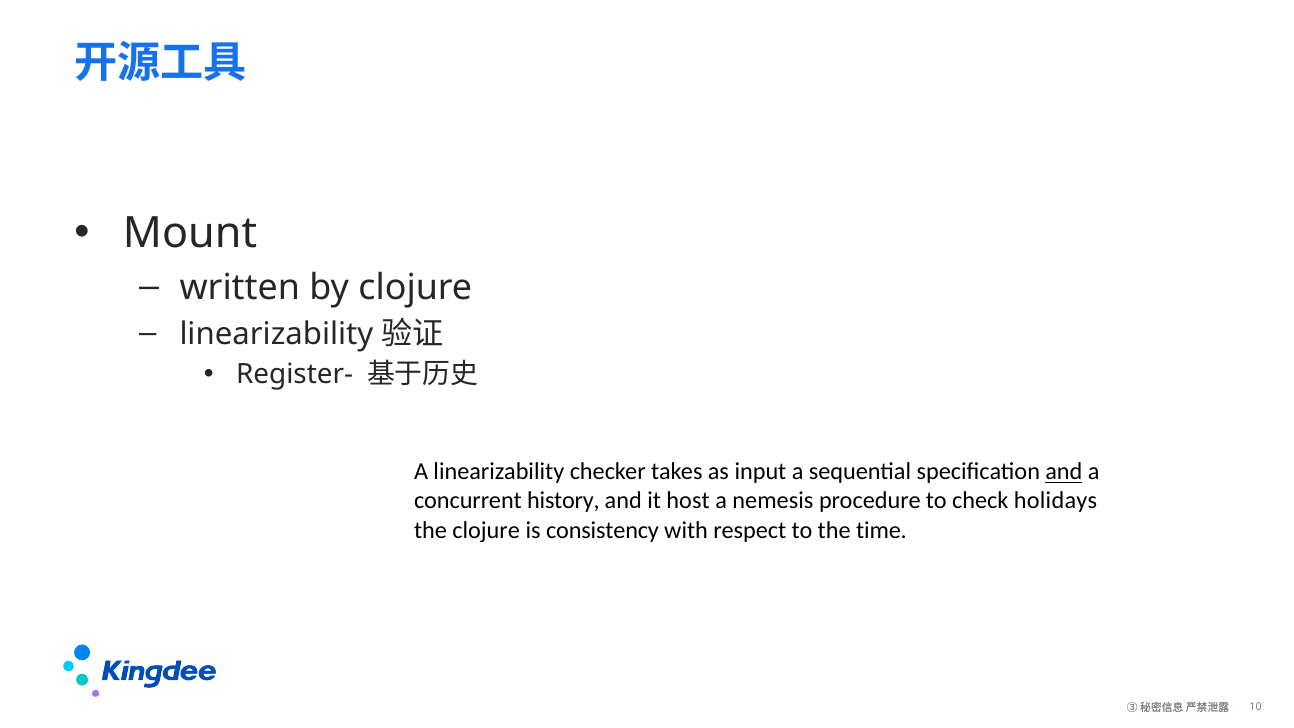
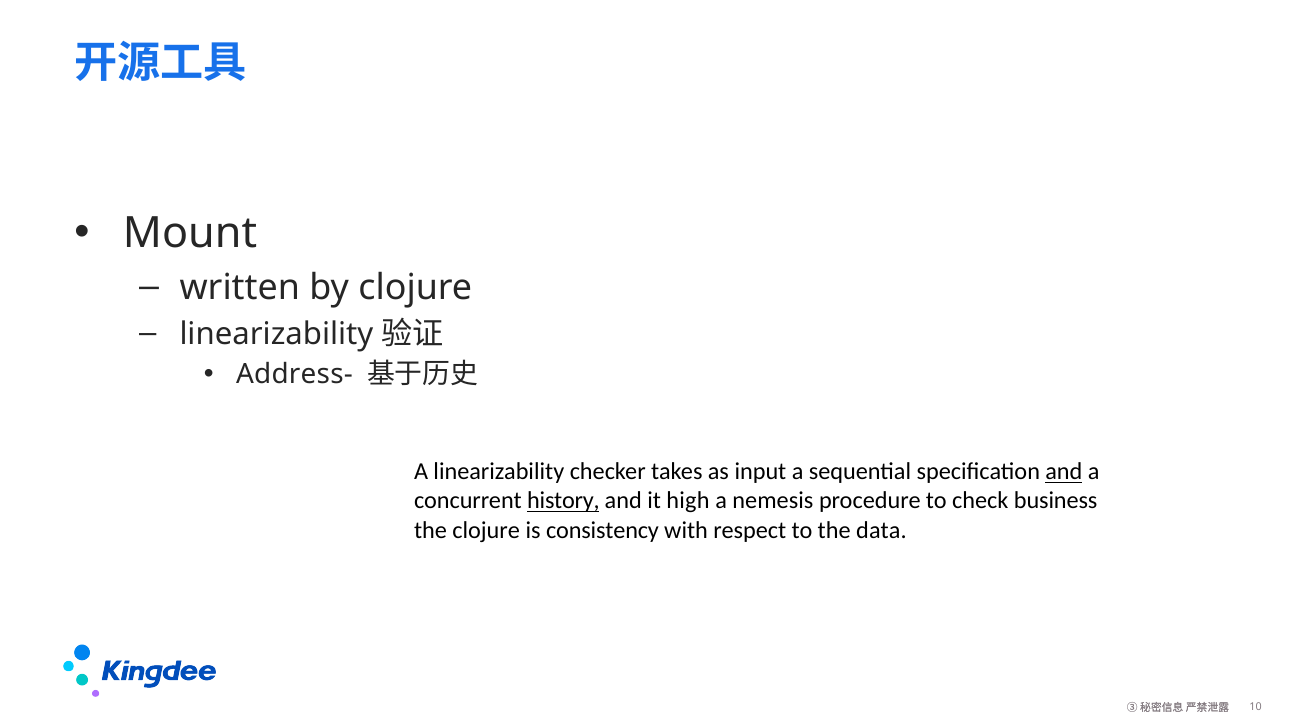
Register-: Register- -> Address-
history underline: none -> present
host: host -> high
holidays: holidays -> business
time: time -> data
